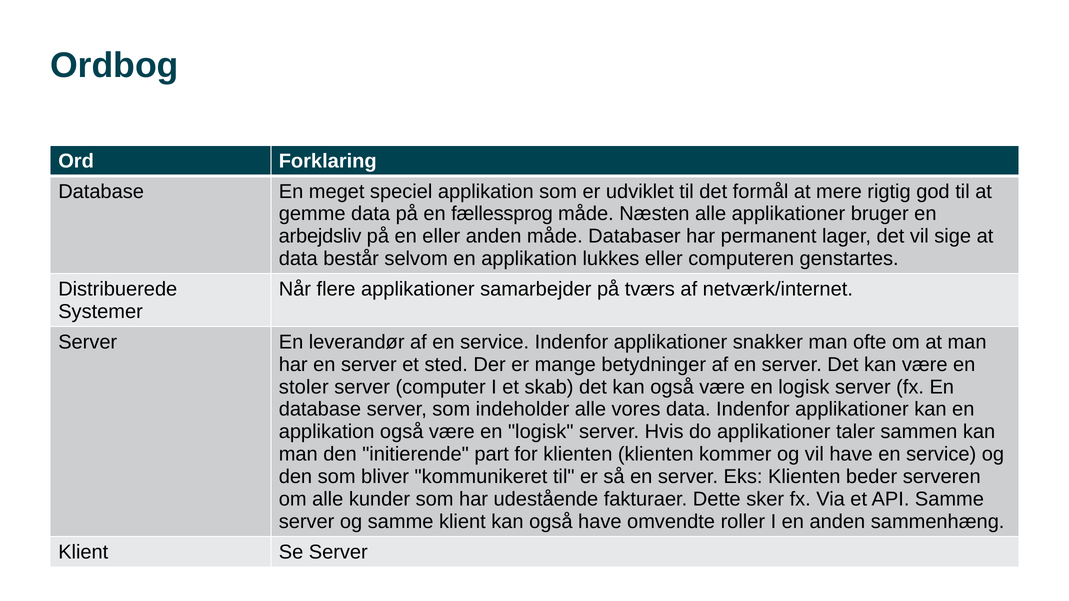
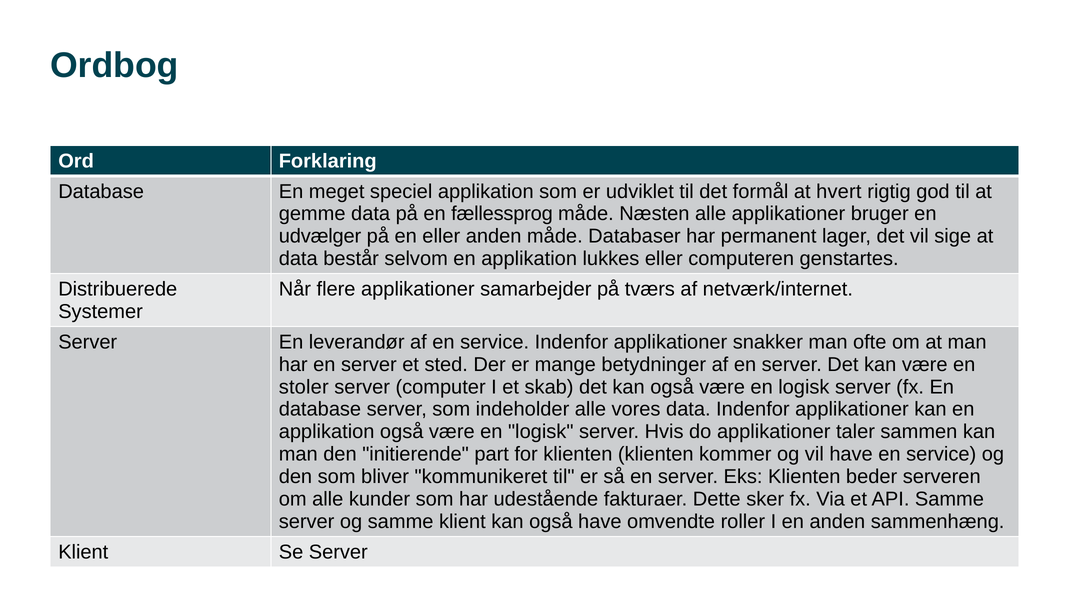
mere: mere -> hvert
arbejdsliv: arbejdsliv -> udvælger
